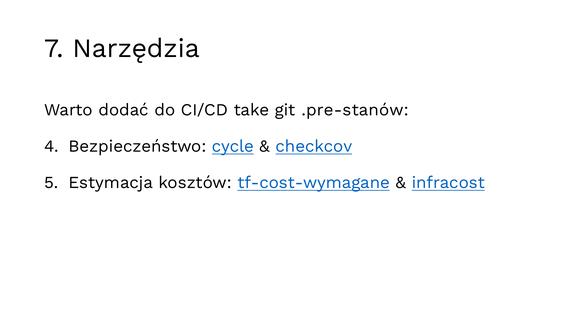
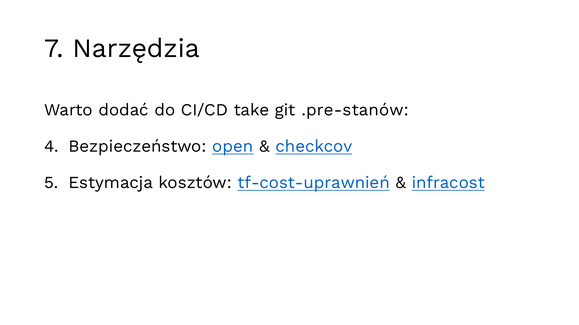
cycle: cycle -> open
tf-cost-wymagane: tf-cost-wymagane -> tf-cost-uprawnień
